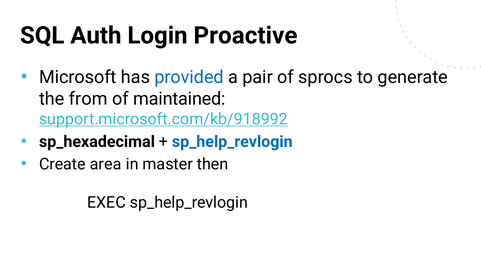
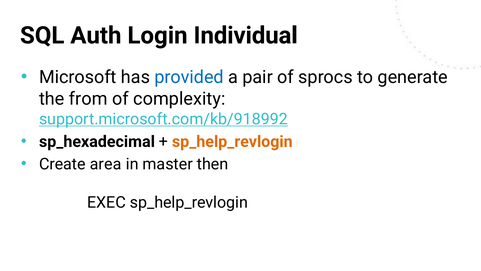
Proactive: Proactive -> Individual
maintained: maintained -> complexity
sp_help_revlogin at (232, 141) colour: blue -> orange
